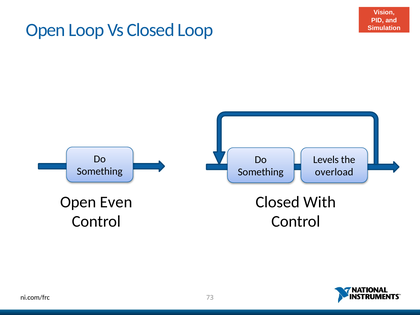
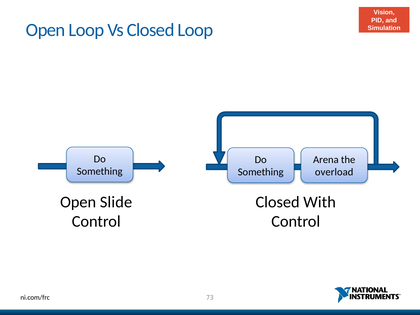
Levels: Levels -> Arena
Even: Even -> Slide
